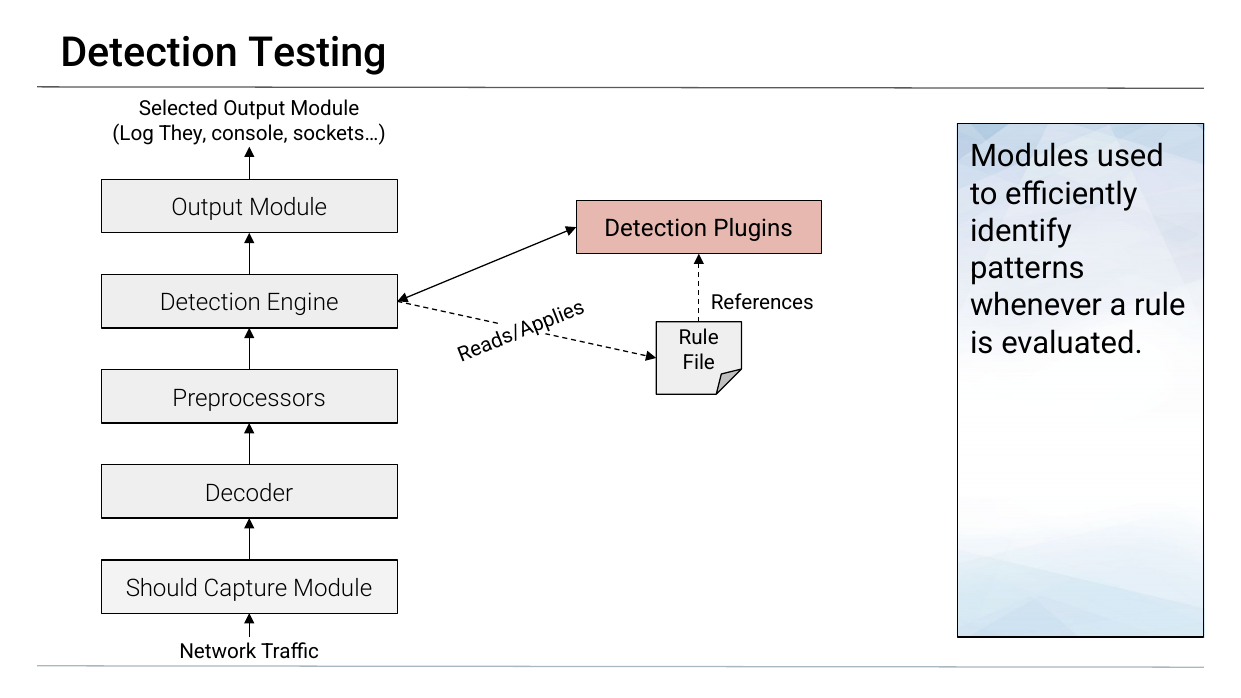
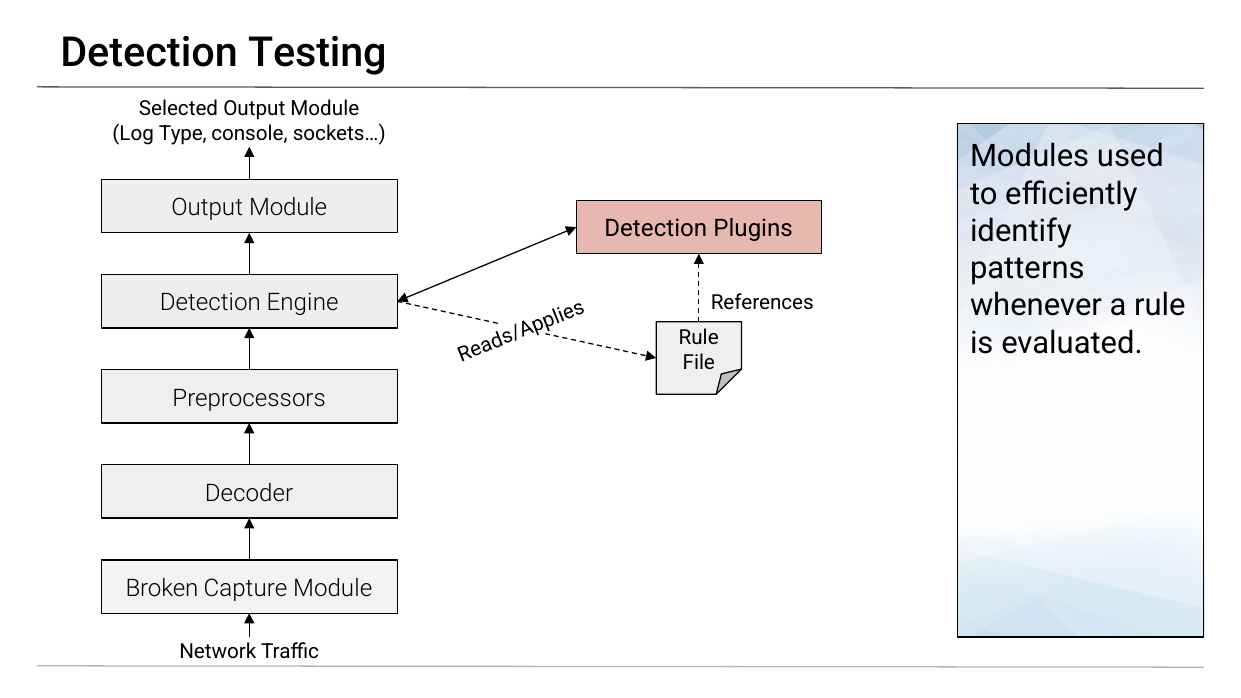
They: They -> Type
Should: Should -> Broken
